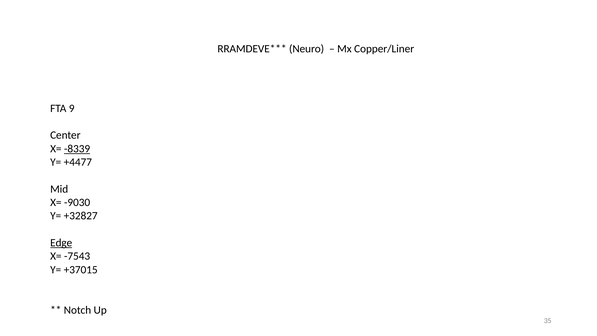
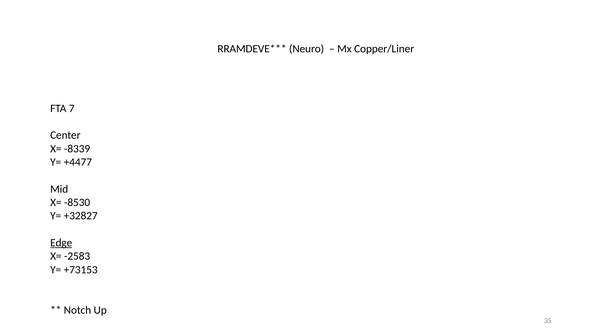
9: 9 -> 7
-8339 underline: present -> none
-9030: -9030 -> -8530
-7543: -7543 -> -2583
+37015: +37015 -> +73153
